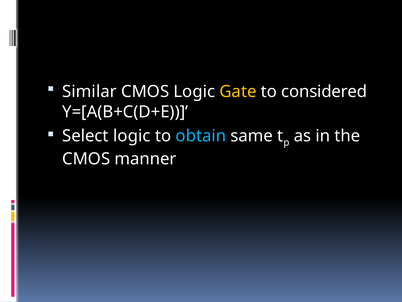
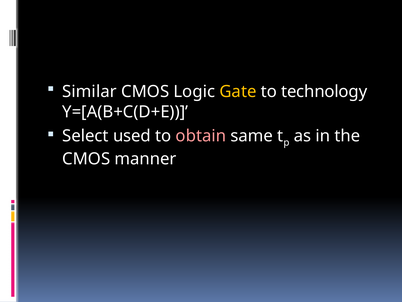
considered: considered -> technology
Select logic: logic -> used
obtain colour: light blue -> pink
